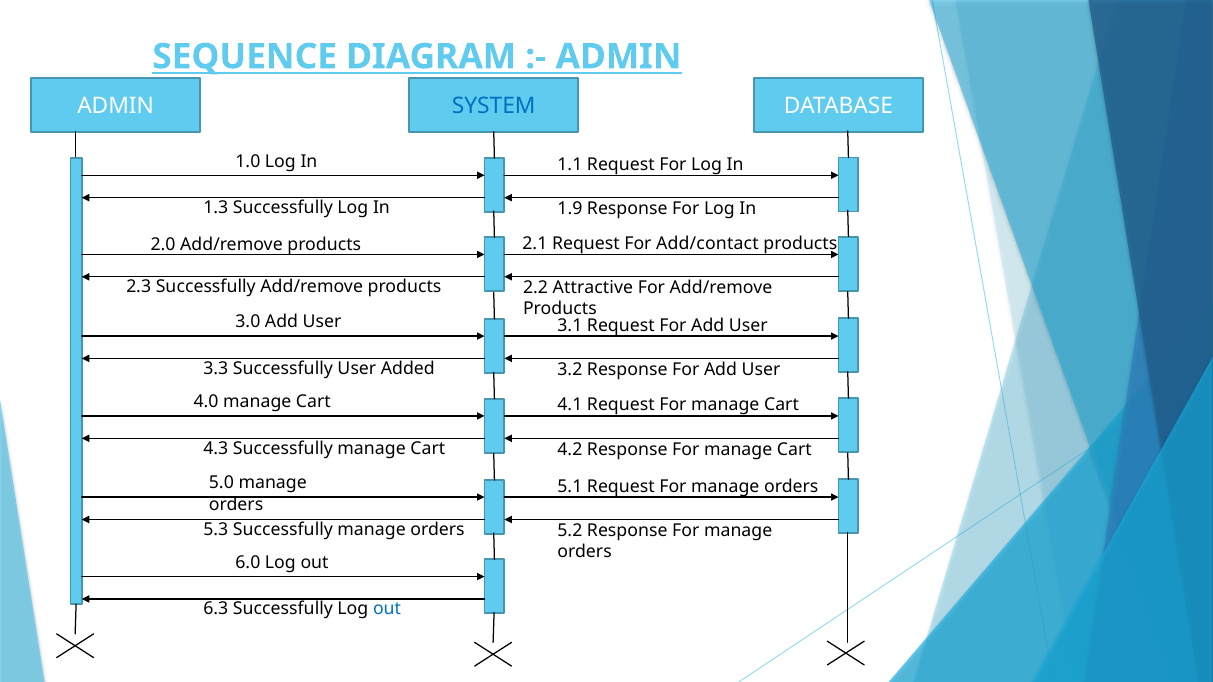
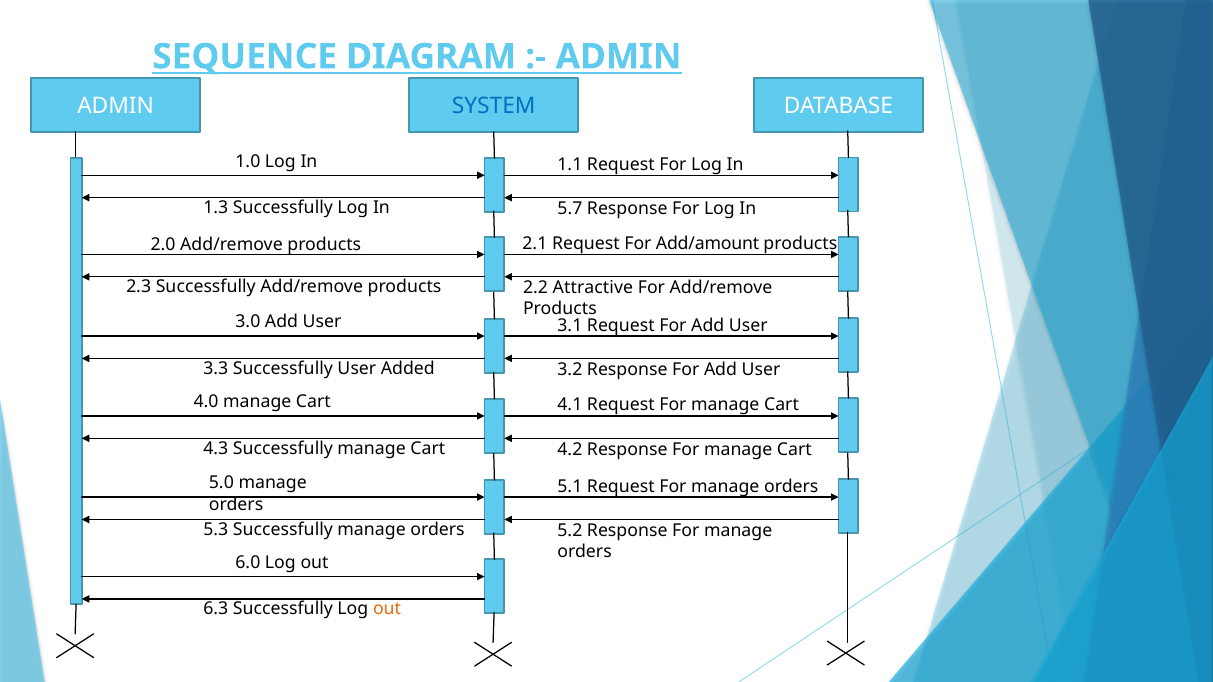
1.9: 1.9 -> 5.7
Add/contact: Add/contact -> Add/amount
out at (387, 609) colour: blue -> orange
